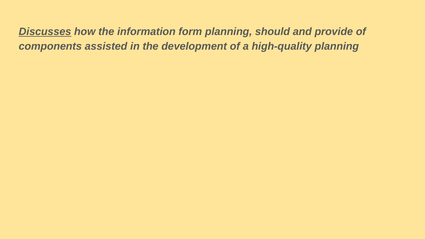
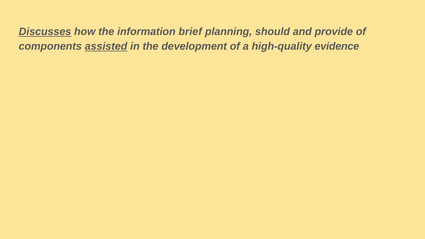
form: form -> brief
assisted underline: none -> present
high-quality planning: planning -> evidence
